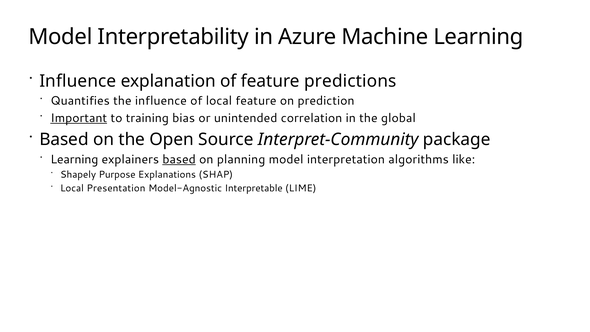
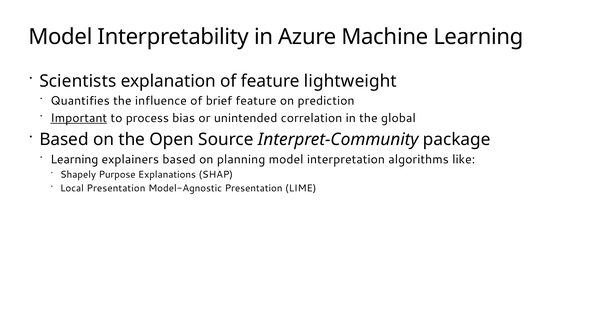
Influence at (78, 81): Influence -> Scientists
predictions: predictions -> lightweight
of local: local -> brief
training: training -> process
based at (179, 159) underline: present -> none
Model-Agnostic Interpretable: Interpretable -> Presentation
